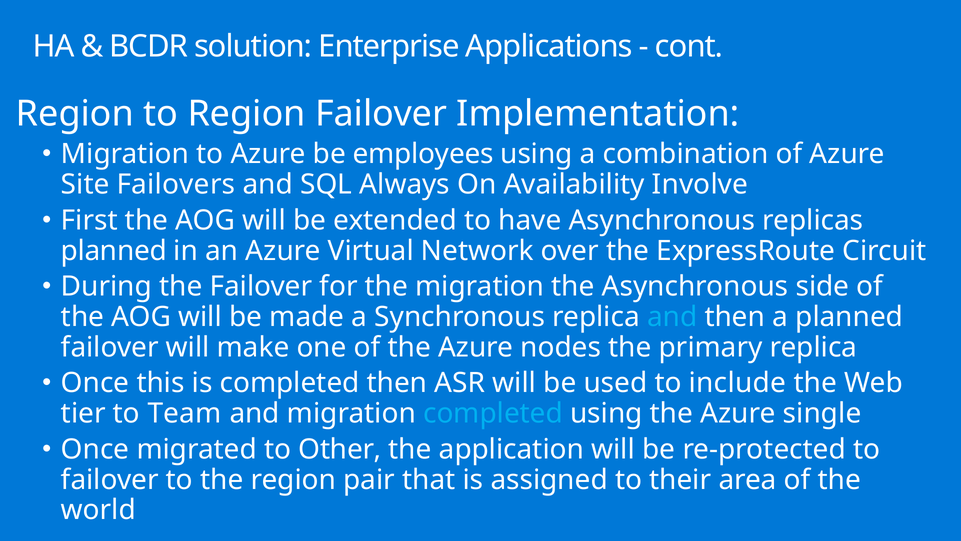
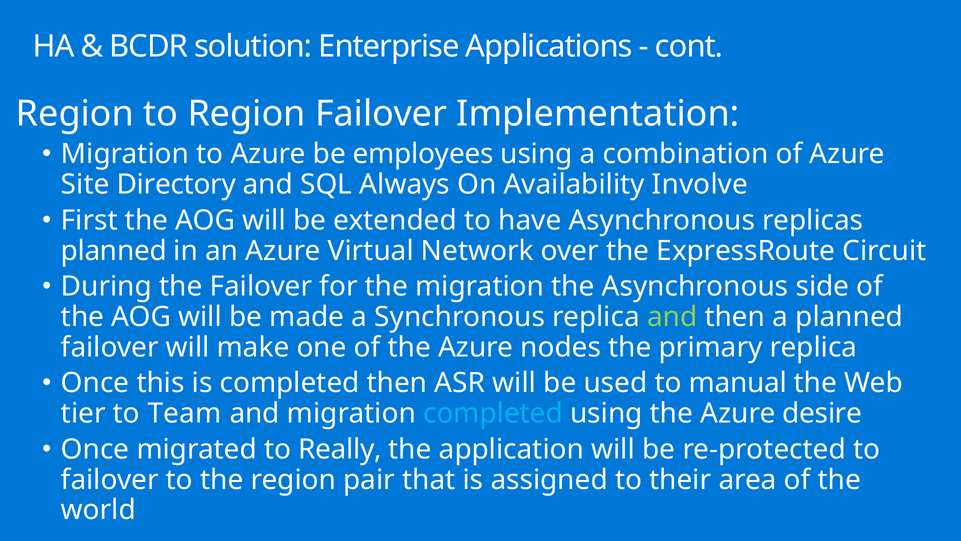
Failovers: Failovers -> Directory
and at (672, 317) colour: light blue -> light green
include: include -> manual
single: single -> desire
Other: Other -> Really
